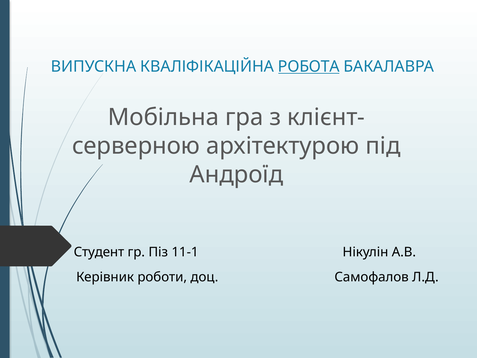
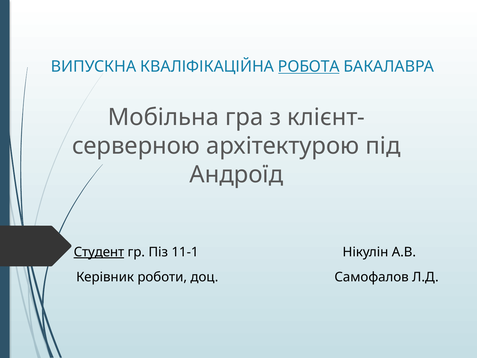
Студент underline: none -> present
